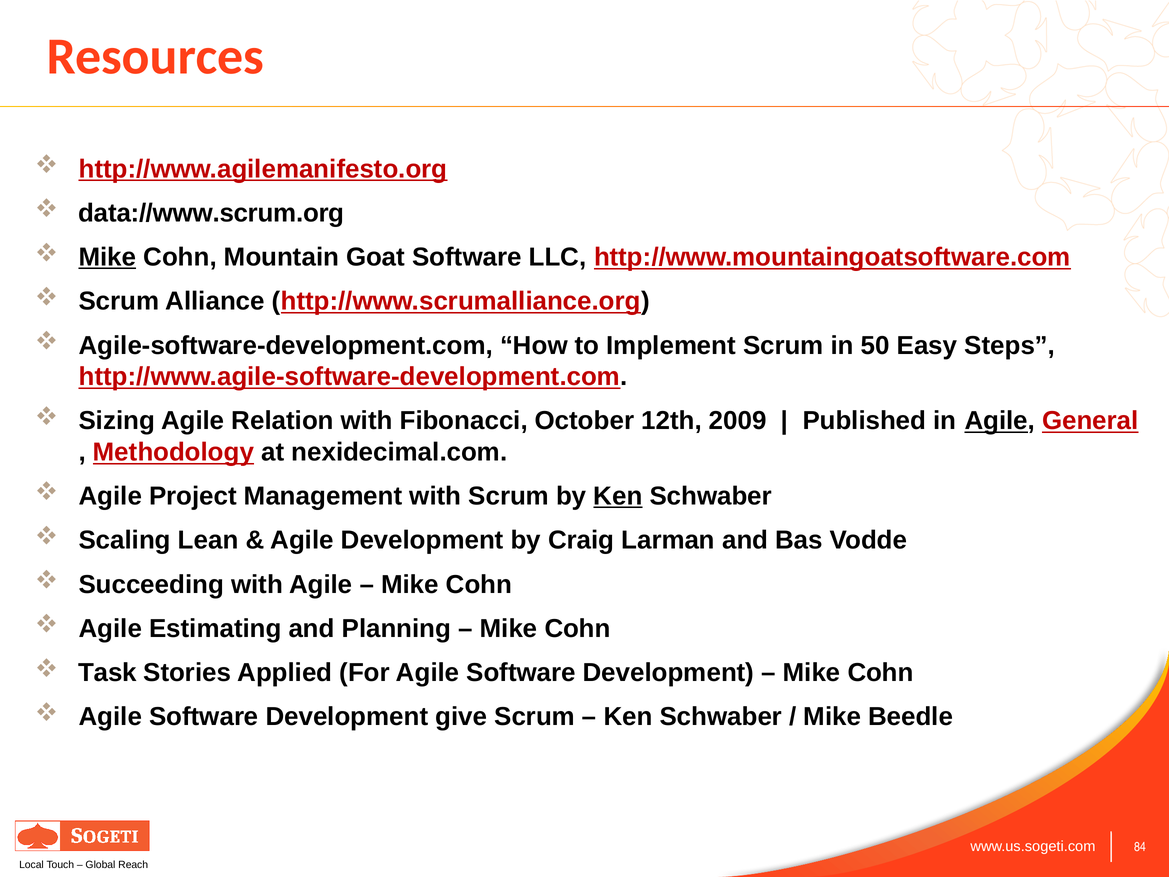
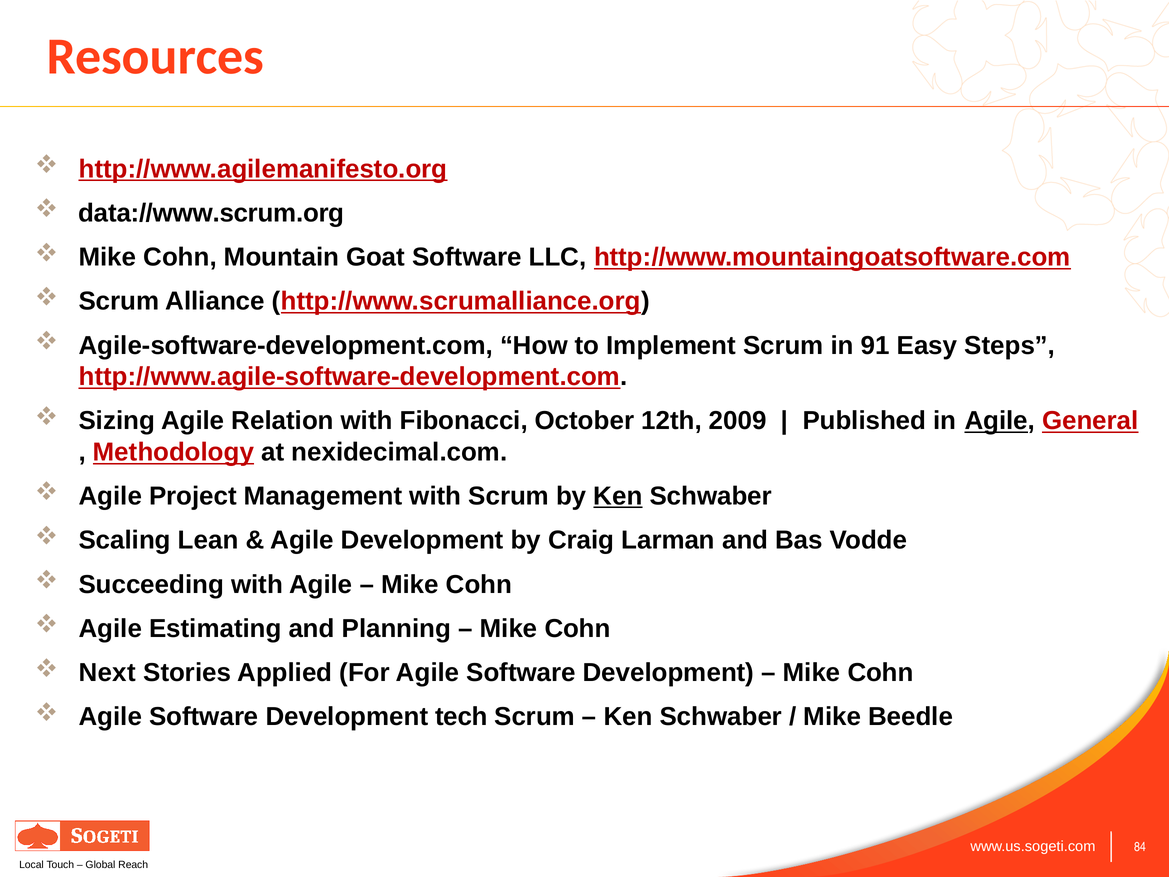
Mike at (108, 257) underline: present -> none
50: 50 -> 91
Task: Task -> Next
give: give -> tech
